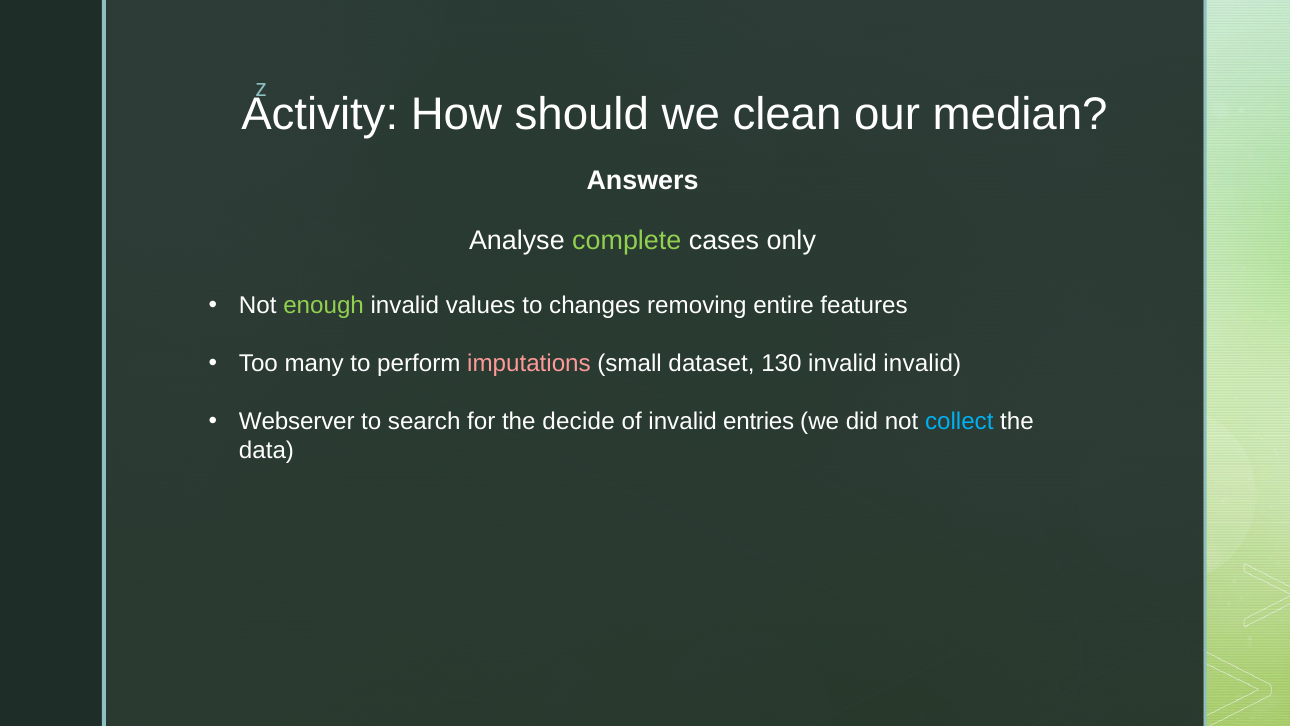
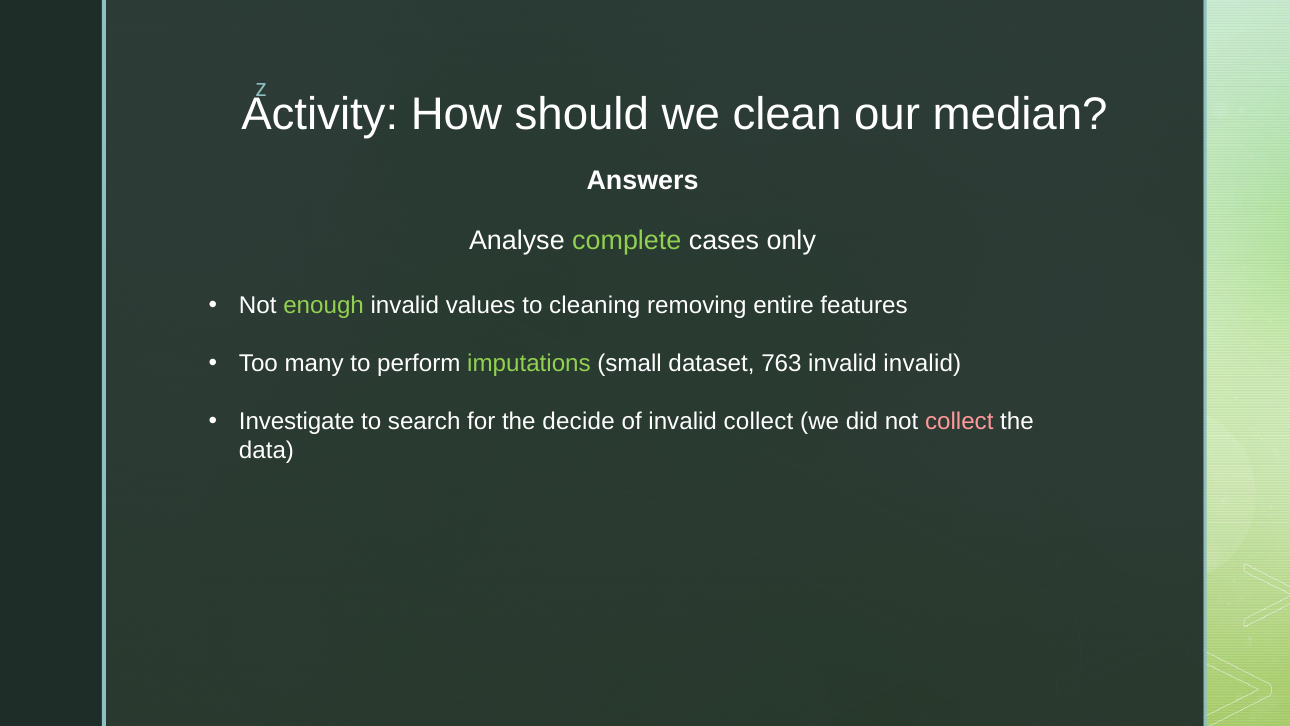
changes: changes -> cleaning
imputations colour: pink -> light green
130: 130 -> 763
Webserver: Webserver -> Investigate
invalid entries: entries -> collect
collect at (959, 422) colour: light blue -> pink
